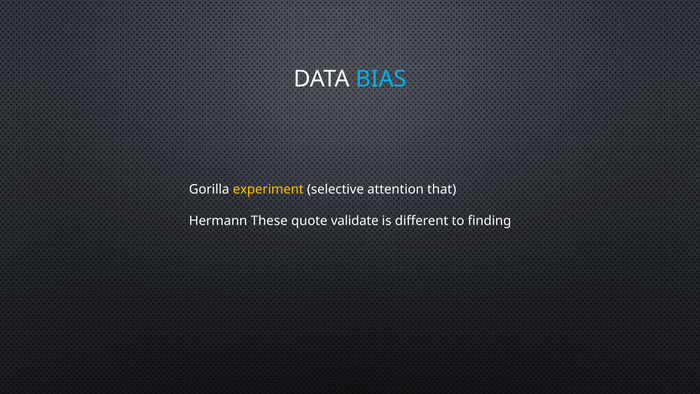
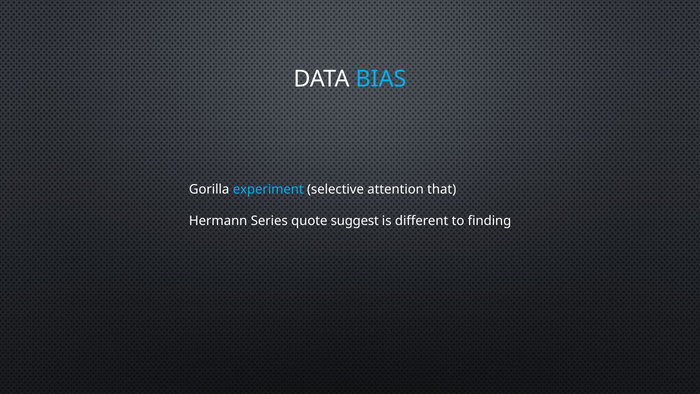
experiment colour: yellow -> light blue
These: These -> Series
validate: validate -> suggest
